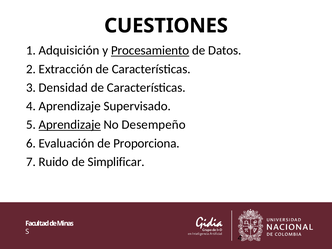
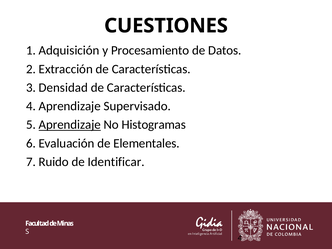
Procesamiento underline: present -> none
Desempeño: Desempeño -> Histogramas
Proporciona: Proporciona -> Elementales
Simplificar: Simplificar -> Identificar
